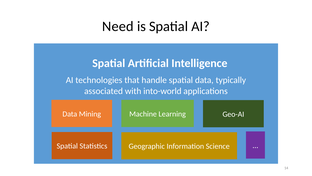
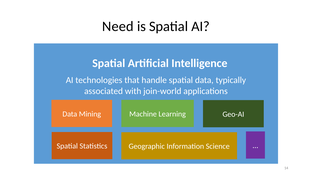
into-world: into-world -> join-world
